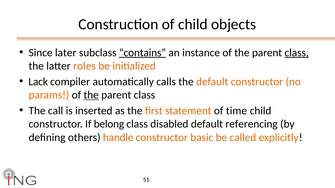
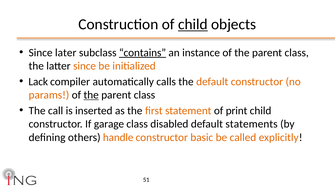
child at (193, 24) underline: none -> present
class at (297, 53) underline: present -> none
latter roles: roles -> since
time: time -> print
belong: belong -> garage
referencing: referencing -> statements
